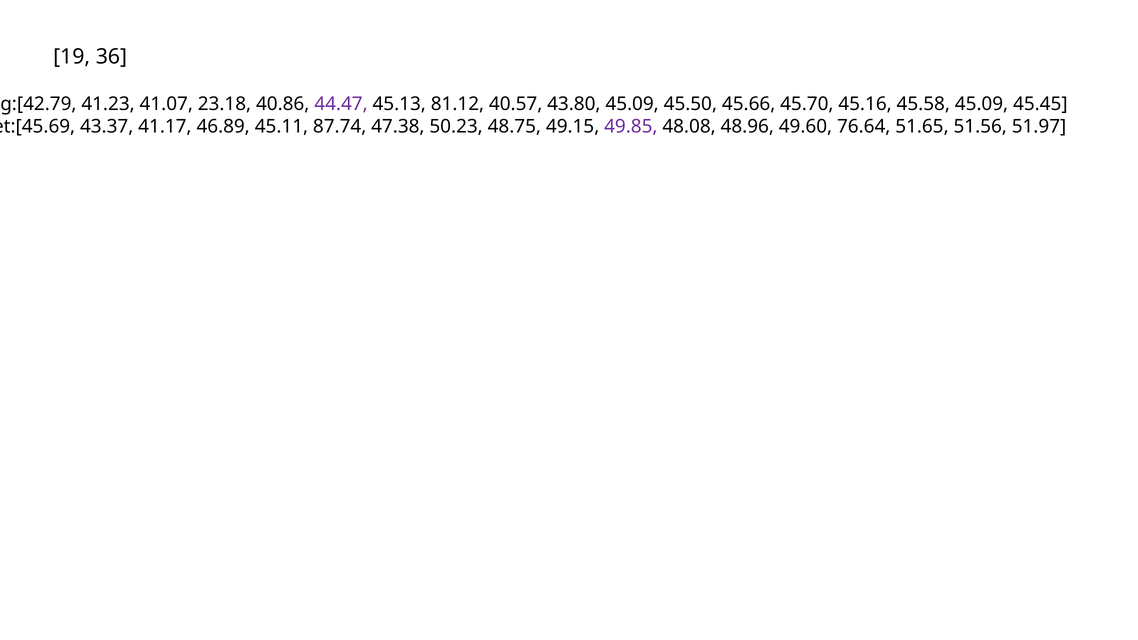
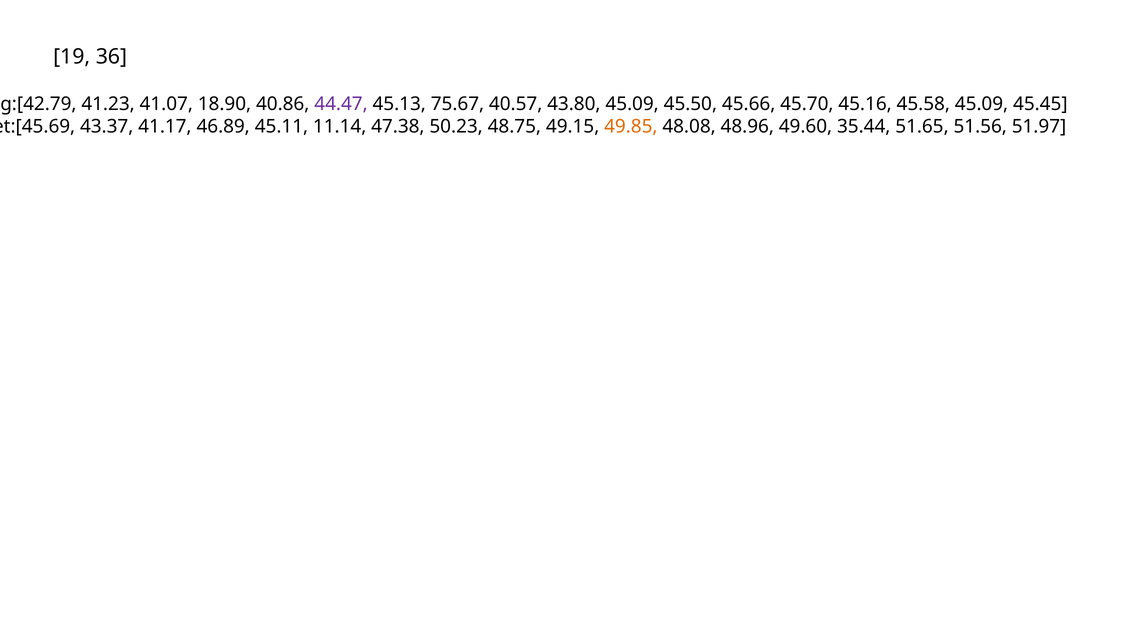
23.18: 23.18 -> 18.90
81.12: 81.12 -> 75.67
87.74: 87.74 -> 11.14
49.85 colour: purple -> orange
76.64: 76.64 -> 35.44
